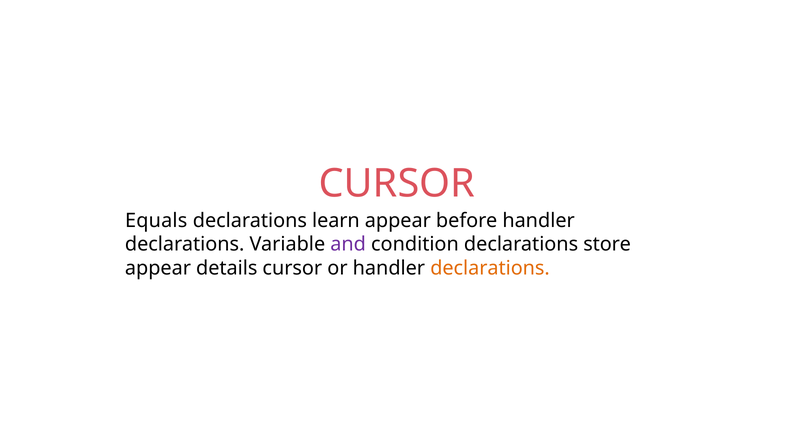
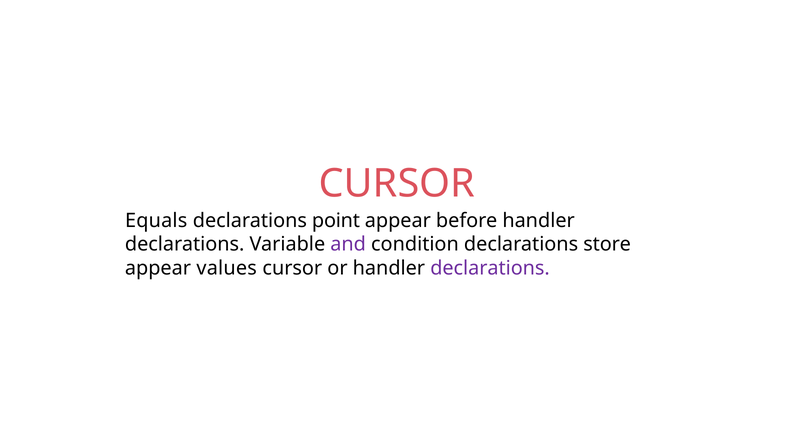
learn: learn -> point
details: details -> values
declarations at (490, 268) colour: orange -> purple
